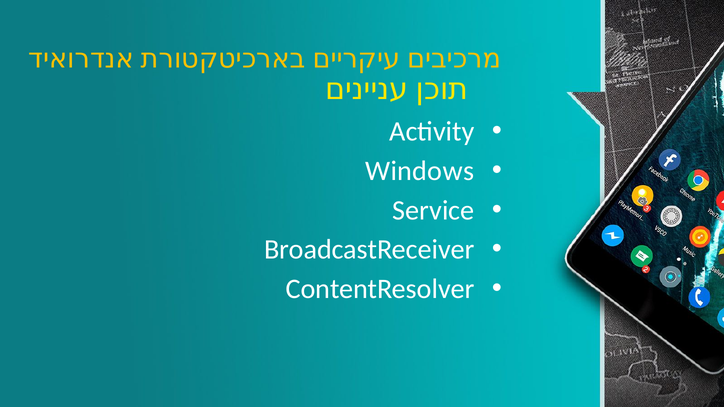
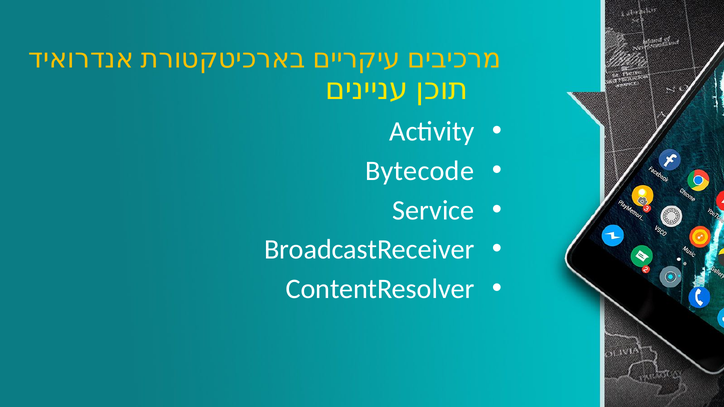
Windows: Windows -> Bytecode
